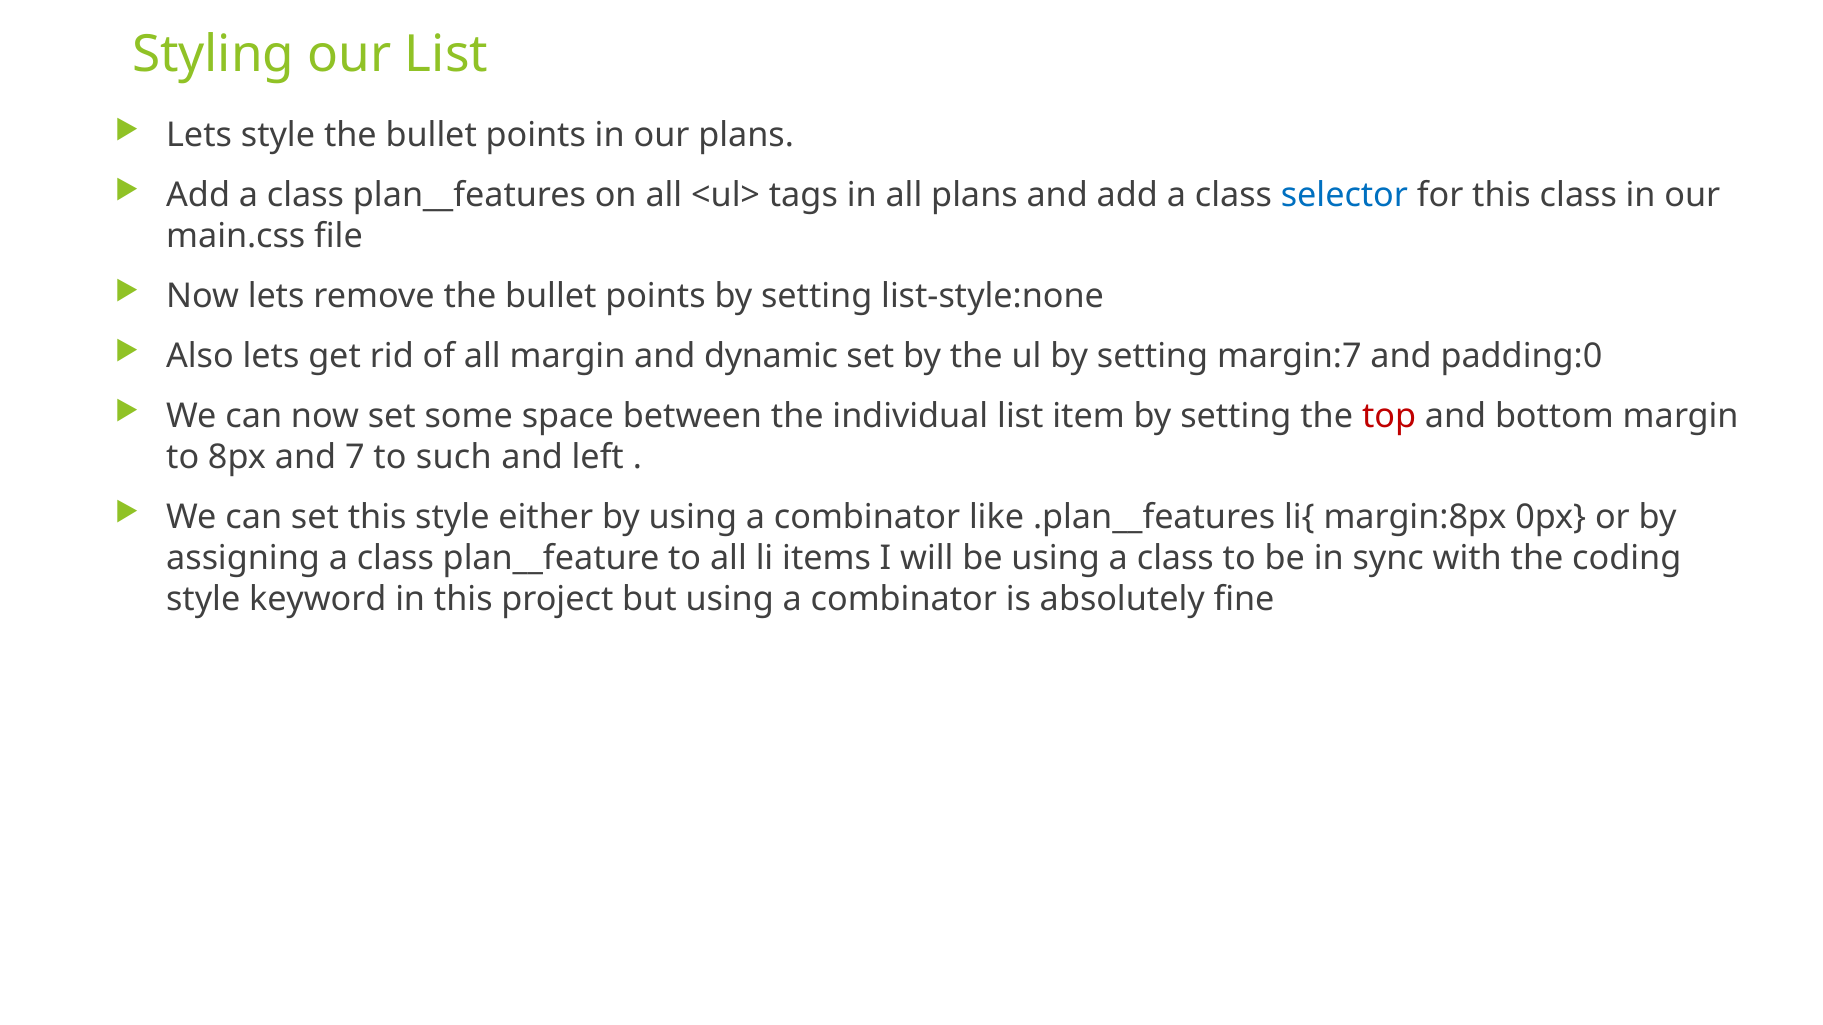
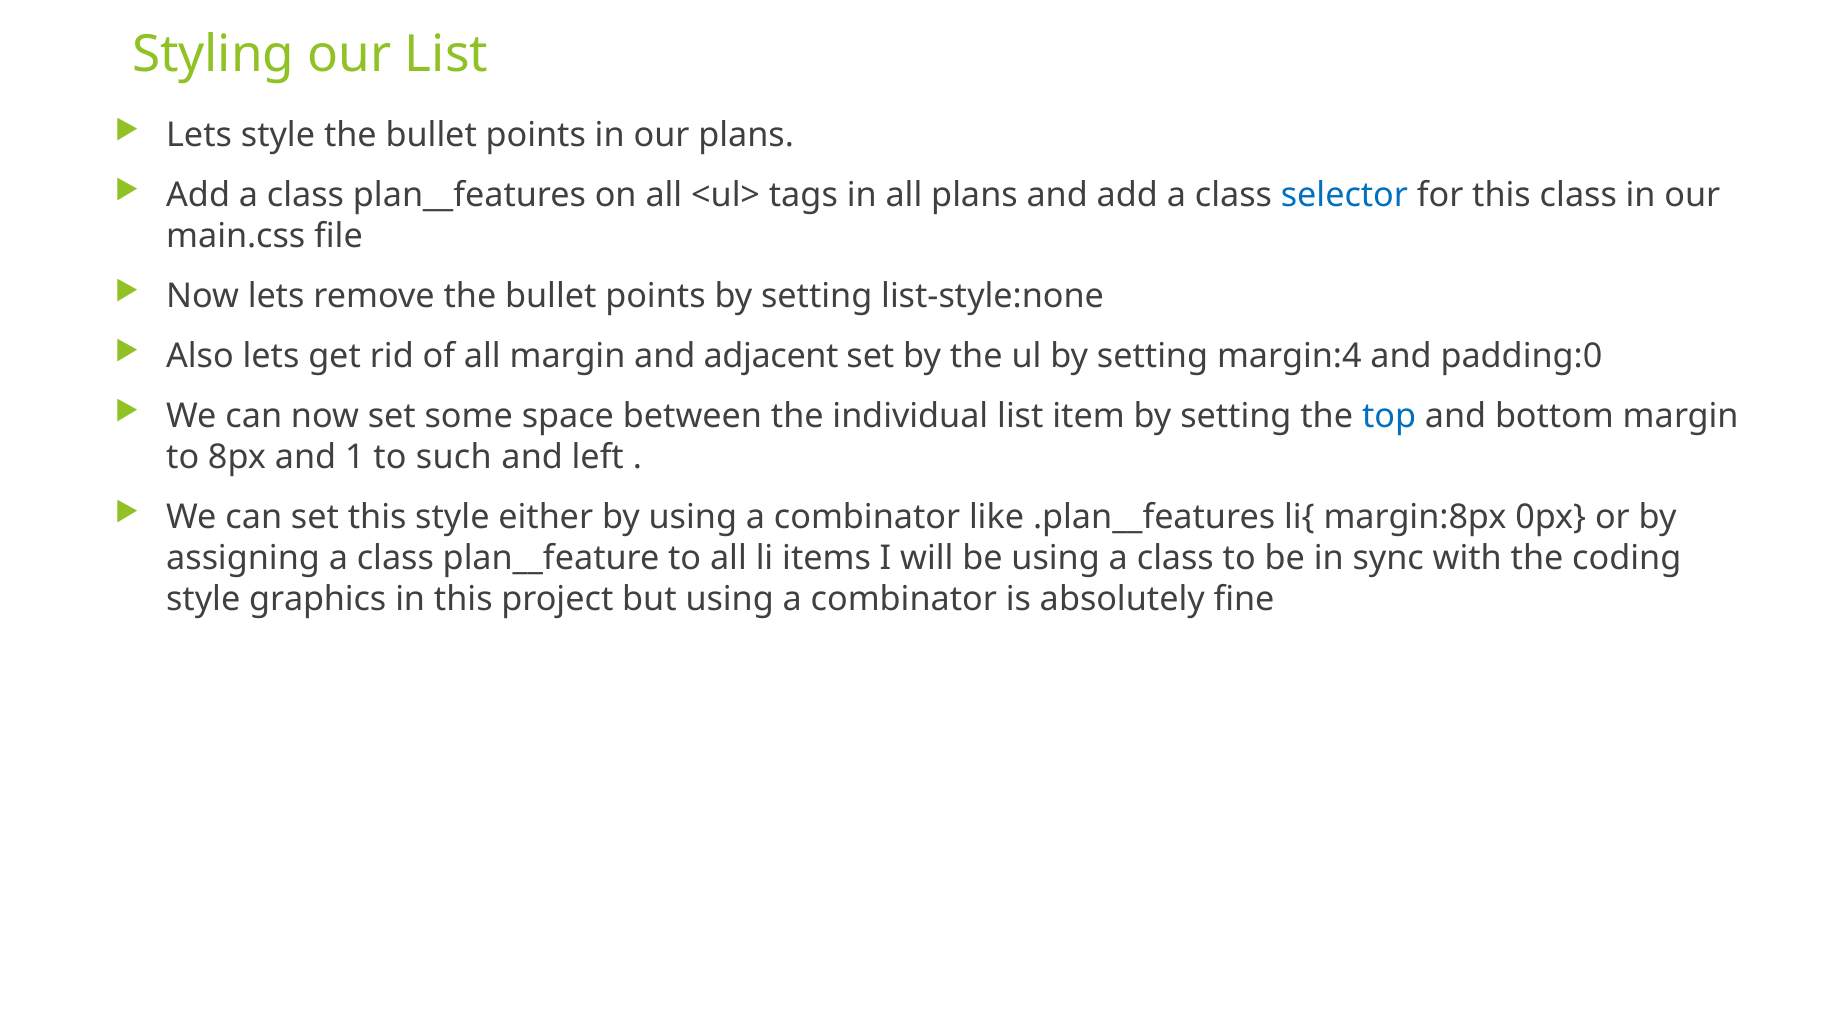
dynamic: dynamic -> adjacent
margin:7: margin:7 -> margin:4
top colour: red -> blue
7: 7 -> 1
keyword: keyword -> graphics
